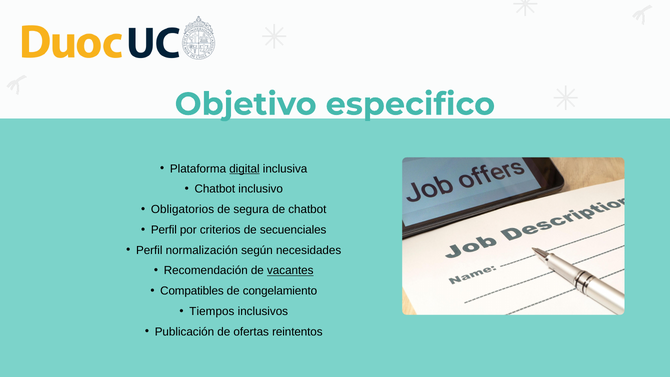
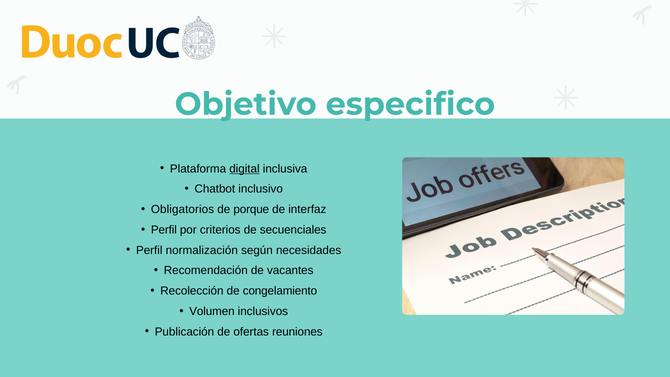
segura: segura -> porque
de chatbot: chatbot -> interfaz
vacantes underline: present -> none
Compatibles: Compatibles -> Recolección
Tiempos: Tiempos -> Volumen
reintentos: reintentos -> reuniones
